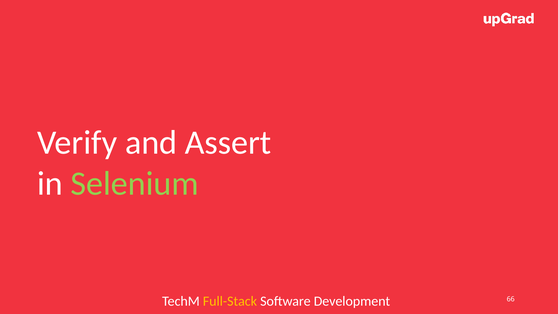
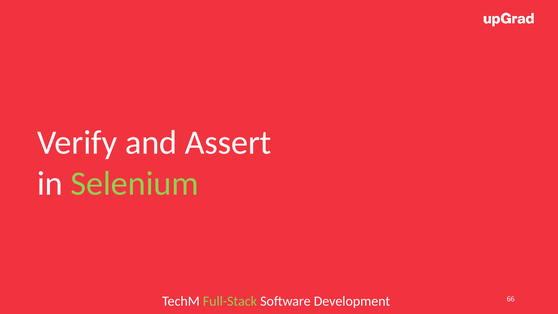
Full-Stack colour: yellow -> light green
